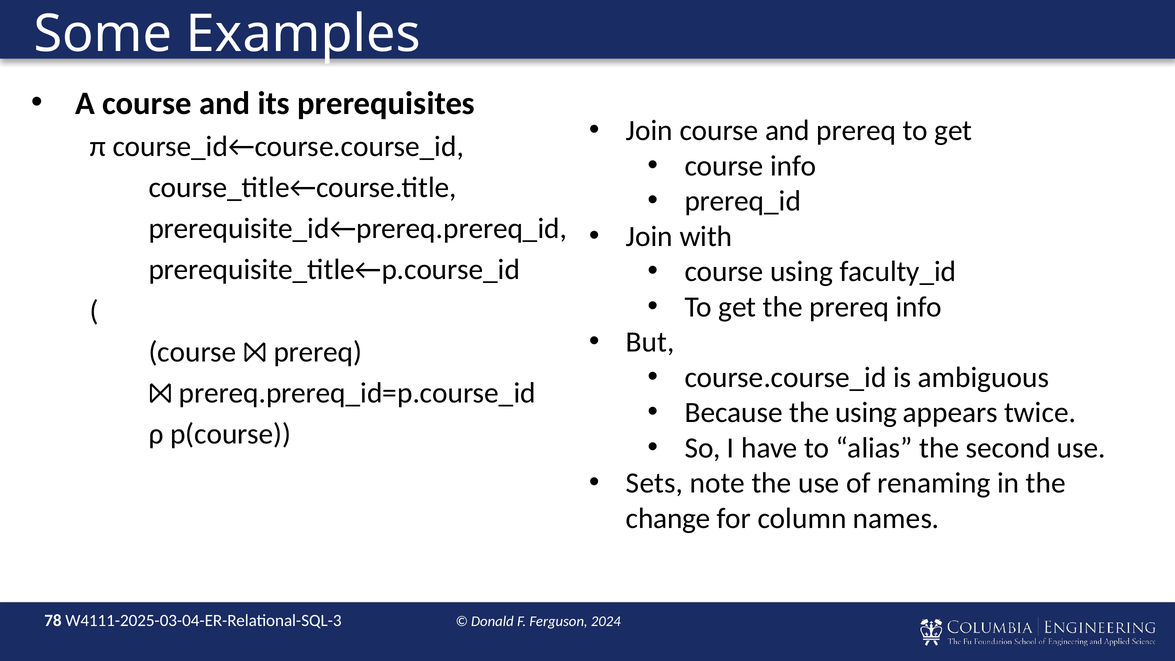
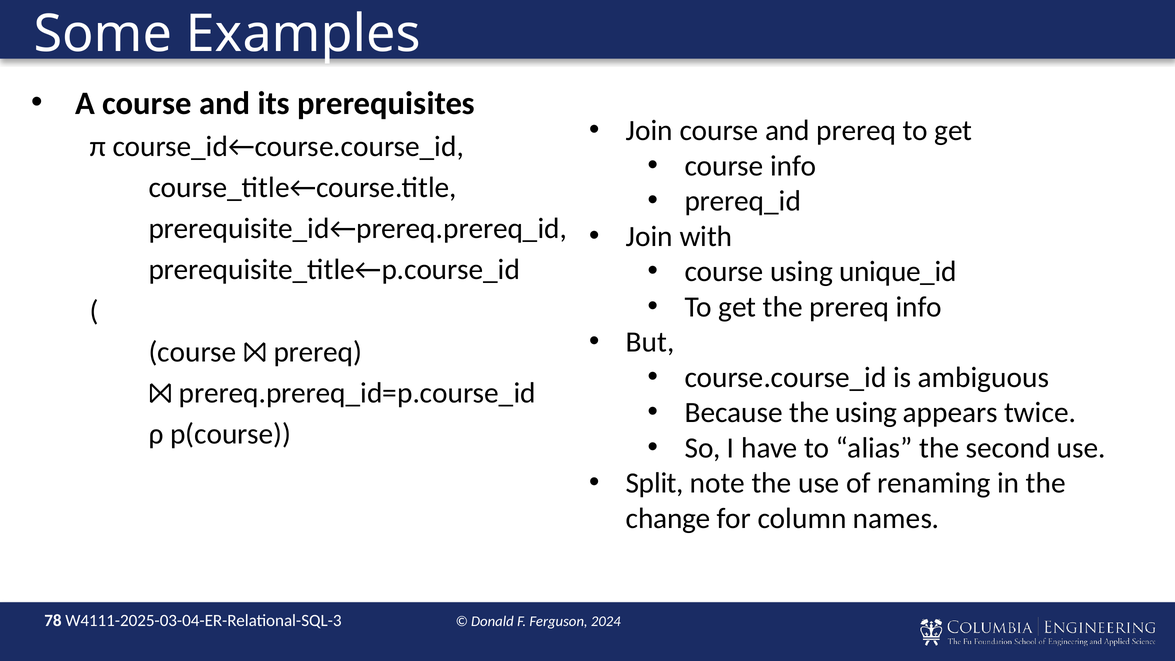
faculty_id: faculty_id -> unique_id
Sets: Sets -> Split
